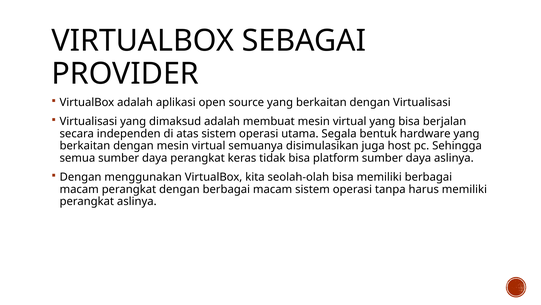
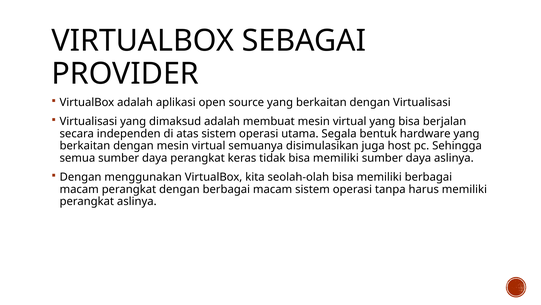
tidak bisa platform: platform -> memiliki
